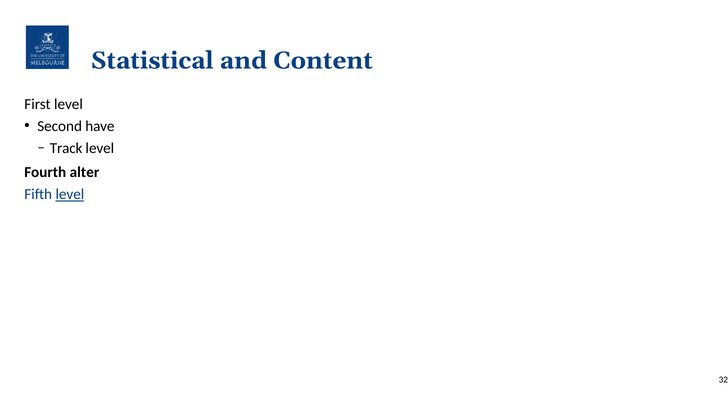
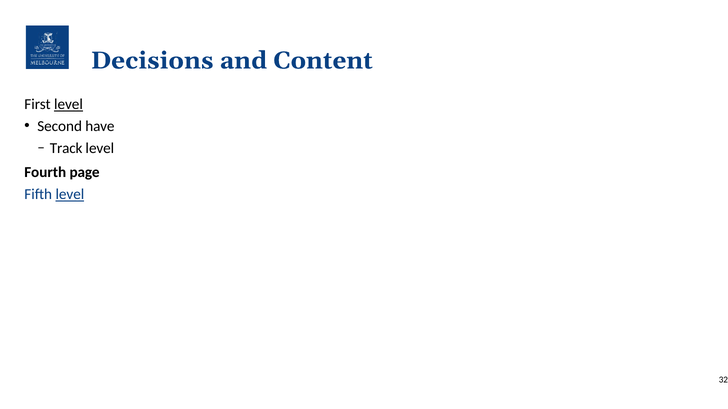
Statistical: Statistical -> Decisions
level at (68, 104) underline: none -> present
alter: alter -> page
